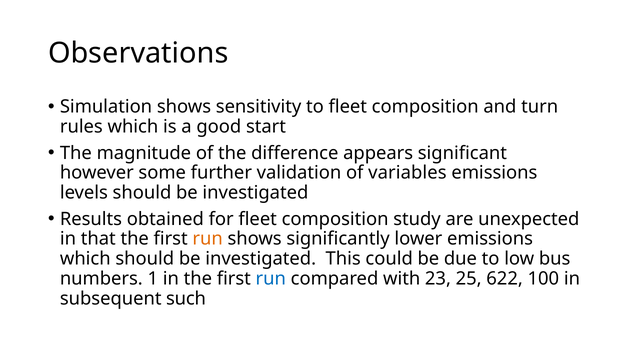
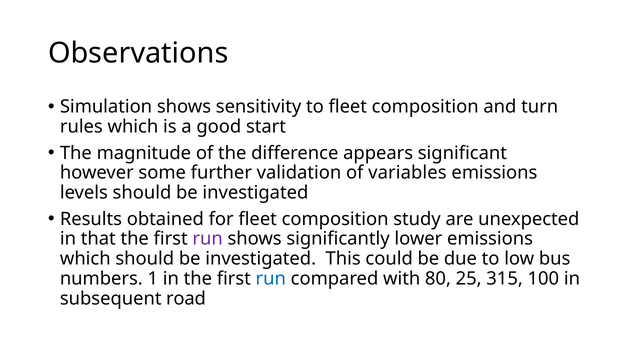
run at (208, 239) colour: orange -> purple
23: 23 -> 80
622: 622 -> 315
such: such -> road
